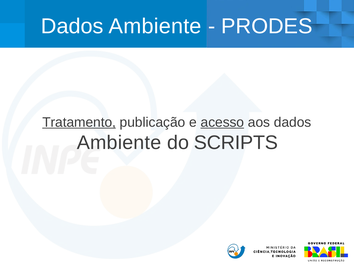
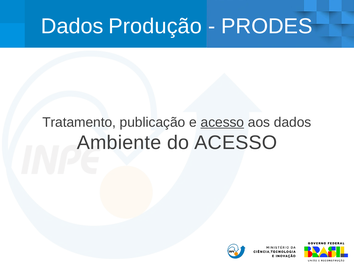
Ambiente at (155, 26): Ambiente -> Produção
Tratamento underline: present -> none
do SCRIPTS: SCRIPTS -> ACESSO
